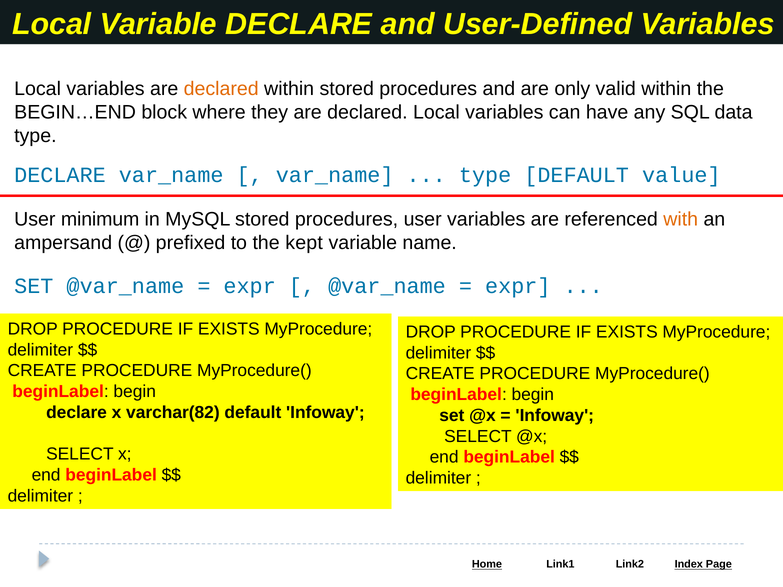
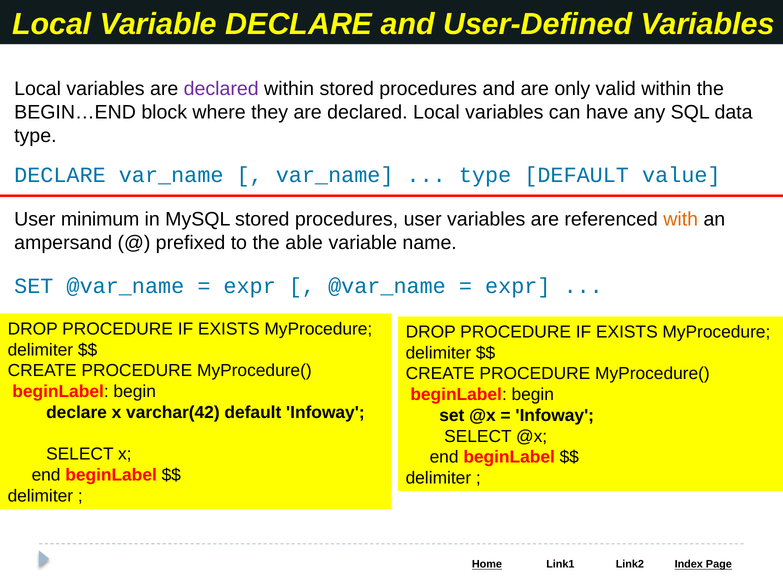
declared at (221, 89) colour: orange -> purple
kept: kept -> able
varchar(82: varchar(82 -> varchar(42
